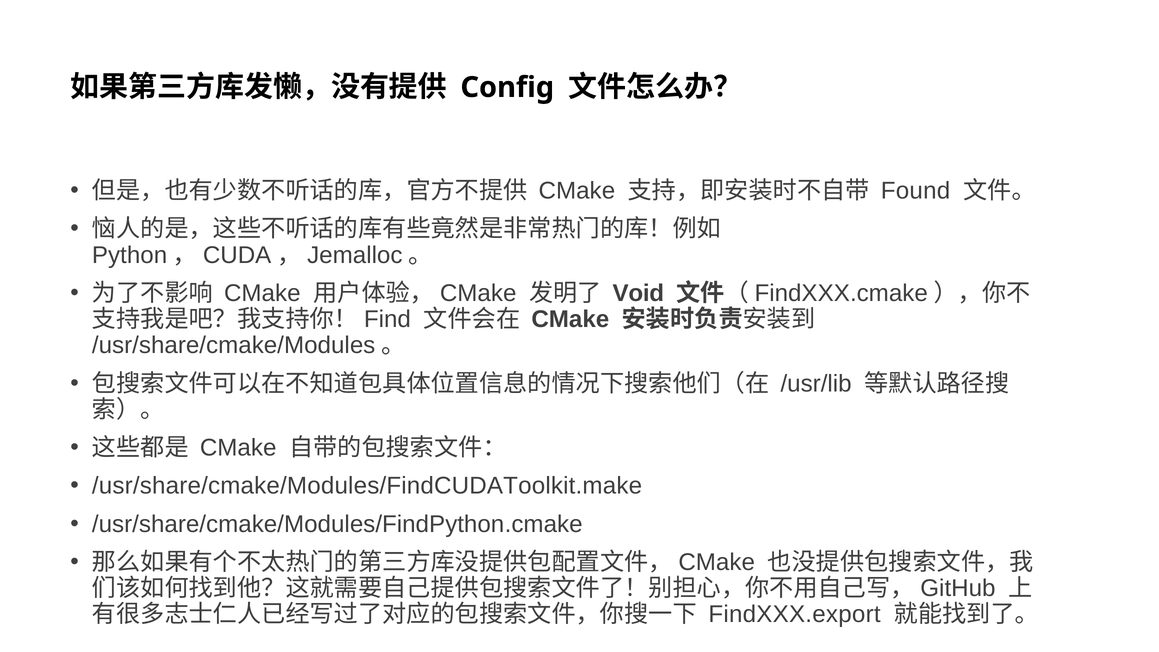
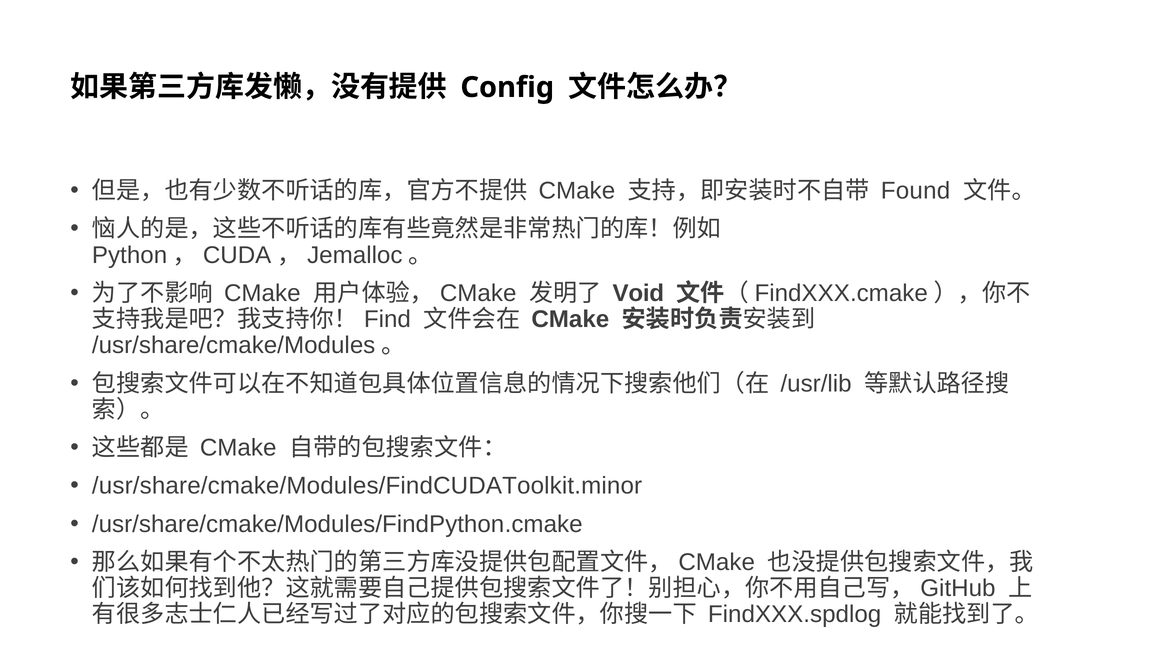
/usr/share/cmake/Modules/FindCUDAToolkit.make: /usr/share/cmake/Modules/FindCUDAToolkit.make -> /usr/share/cmake/Modules/FindCUDAToolkit.minor
FindXXX.export: FindXXX.export -> FindXXX.spdlog
